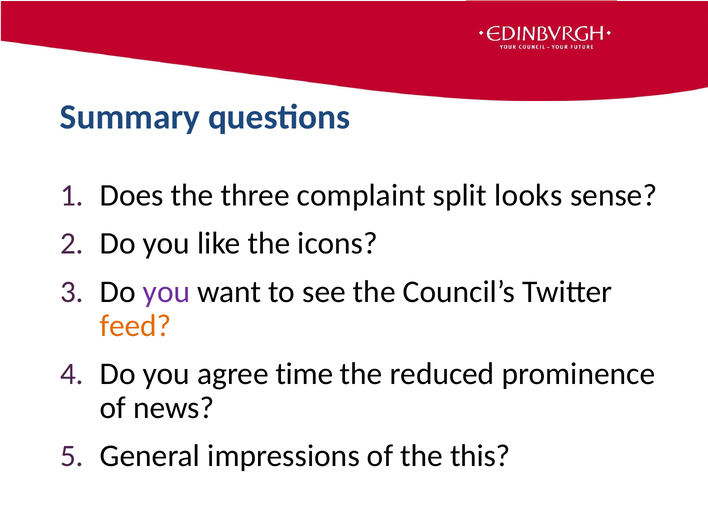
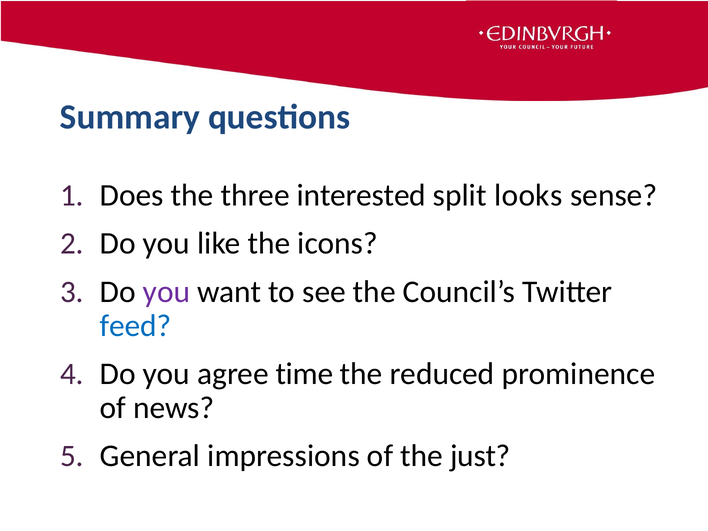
complaint: complaint -> interested
feed colour: orange -> blue
this: this -> just
